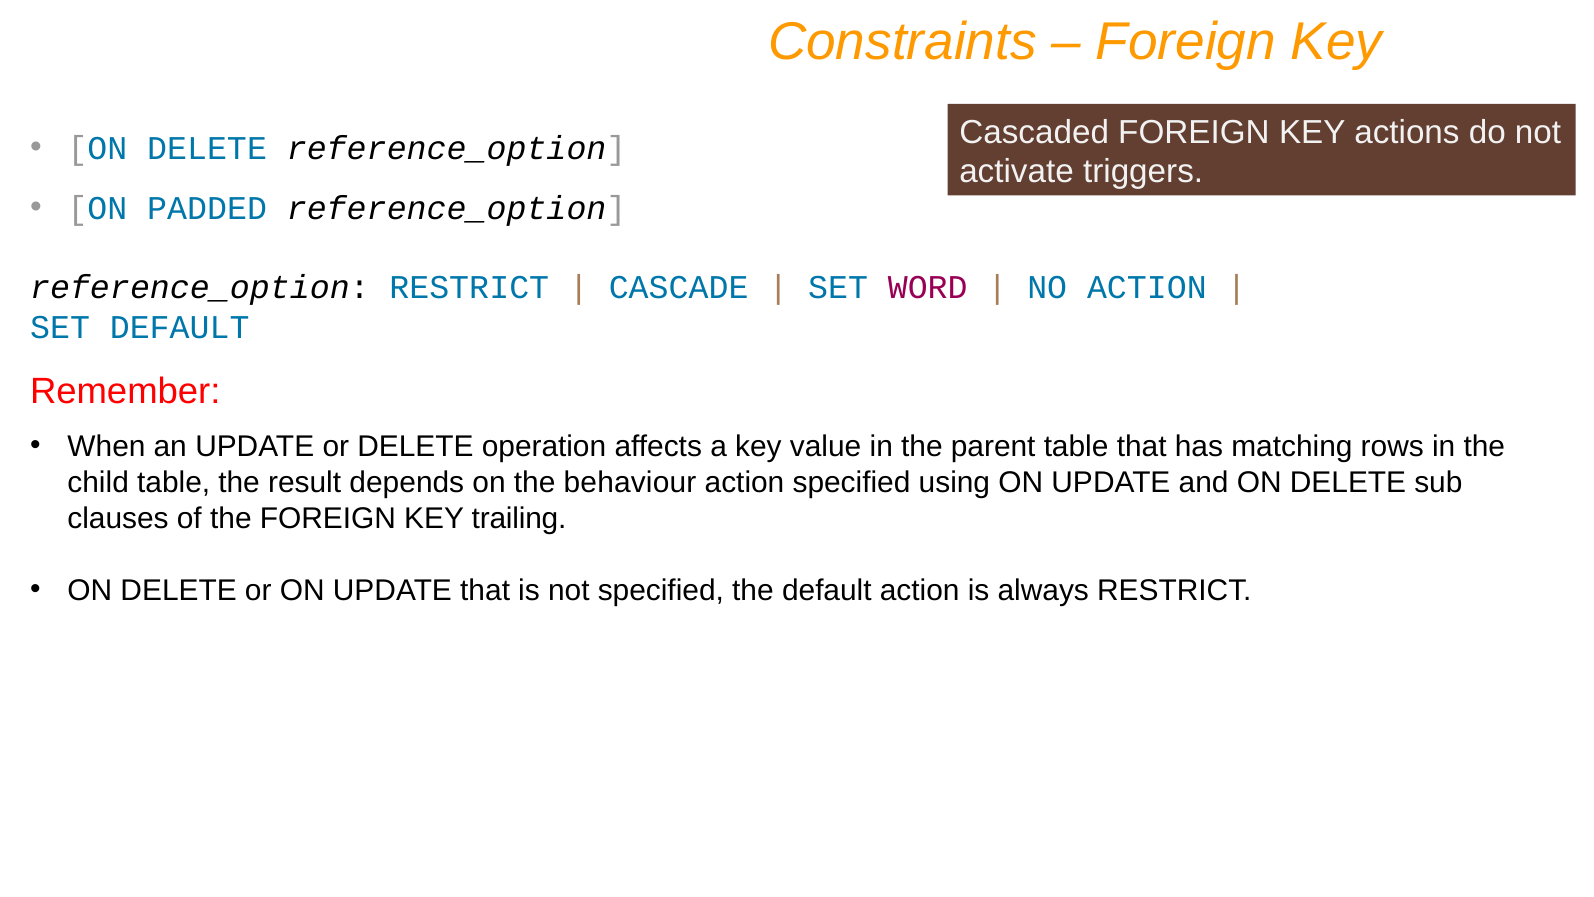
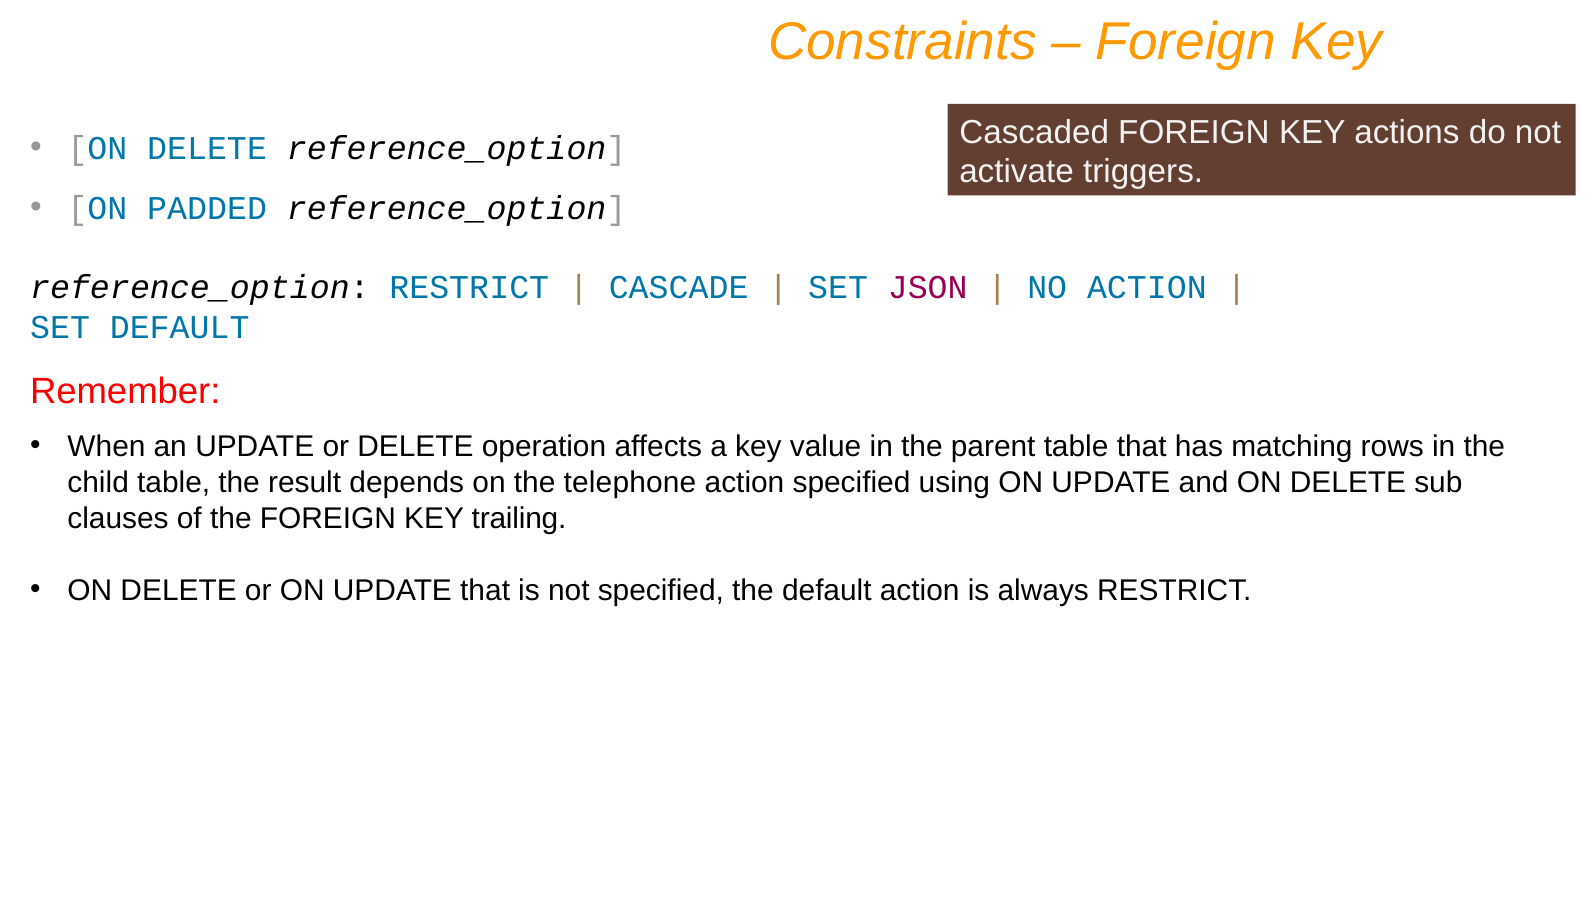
WORD: WORD -> JSON
behaviour: behaviour -> telephone
